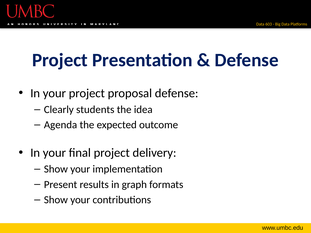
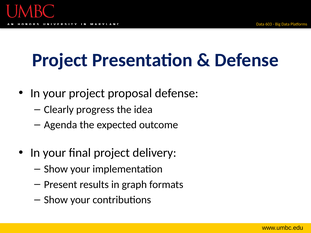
students: students -> progress
